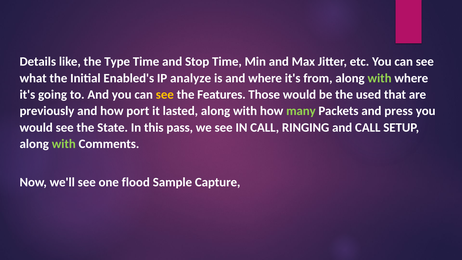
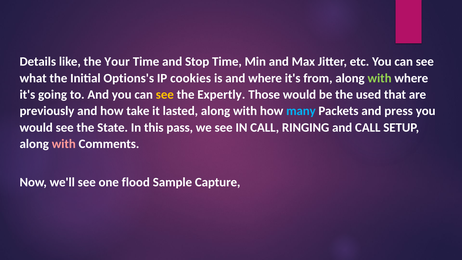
Type: Type -> Your
Enabled's: Enabled's -> Options's
analyze: analyze -> cookies
Features: Features -> Expertly
port: port -> take
many colour: light green -> light blue
with at (64, 144) colour: light green -> pink
